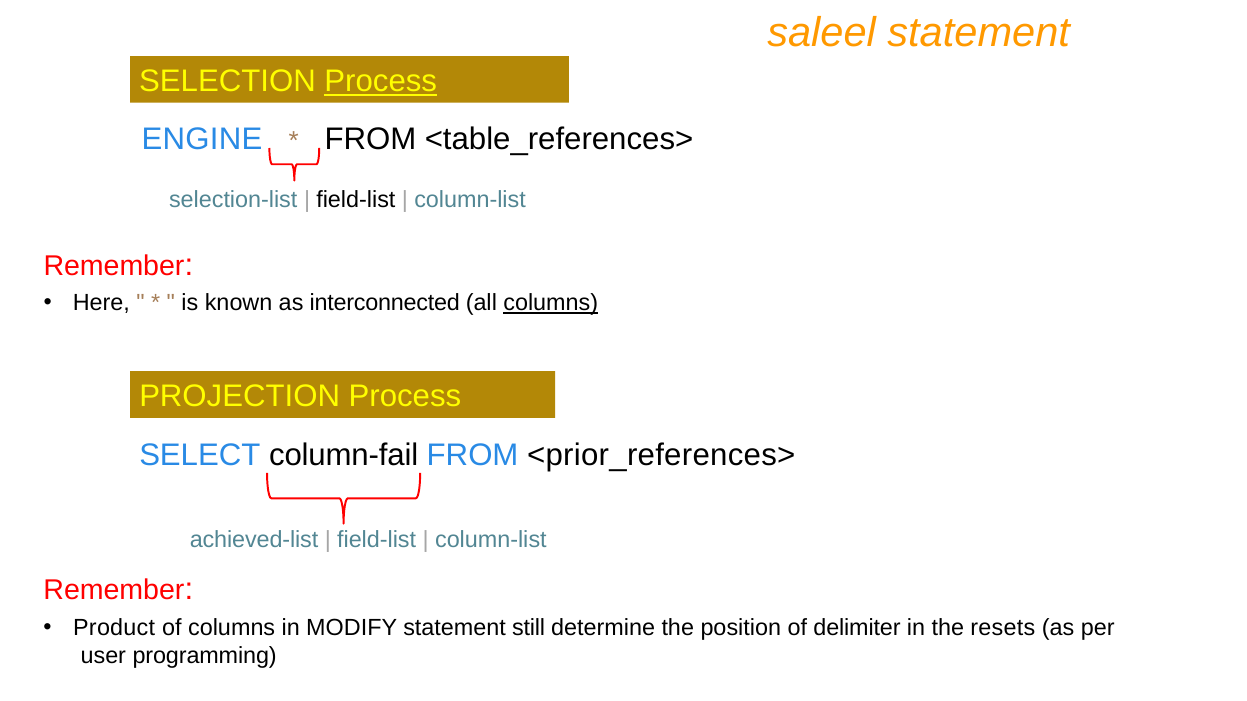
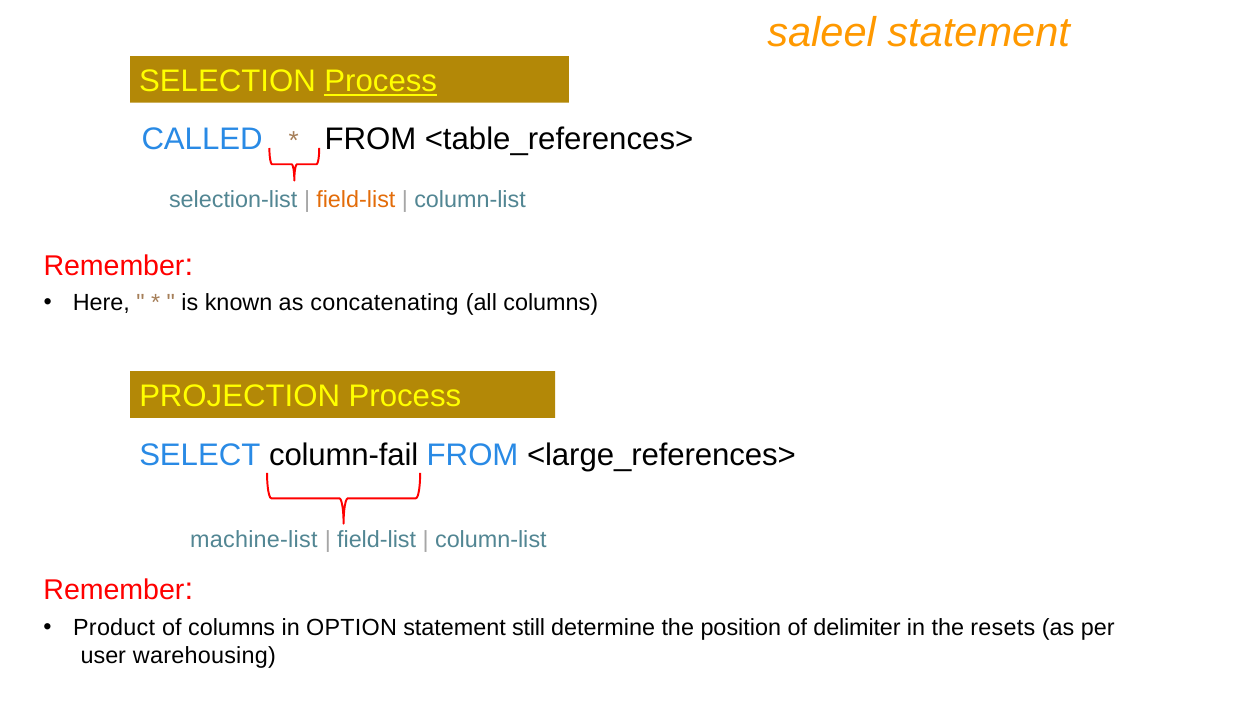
ENGINE: ENGINE -> CALLED
field-list at (356, 200) colour: black -> orange
interconnected: interconnected -> concatenating
columns at (551, 303) underline: present -> none
<prior_references>: <prior_references> -> <large_references>
achieved-list: achieved-list -> machine-list
MODIFY: MODIFY -> OPTION
programming: programming -> warehousing
